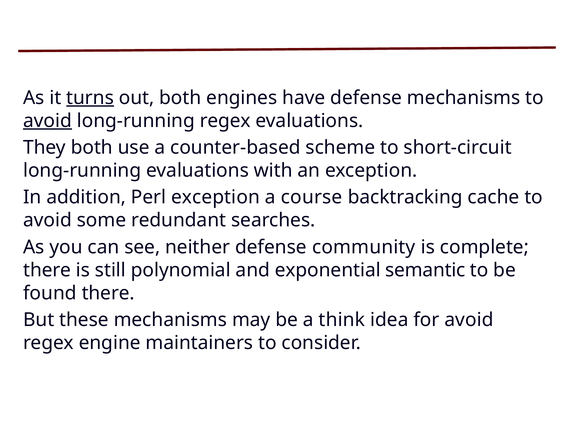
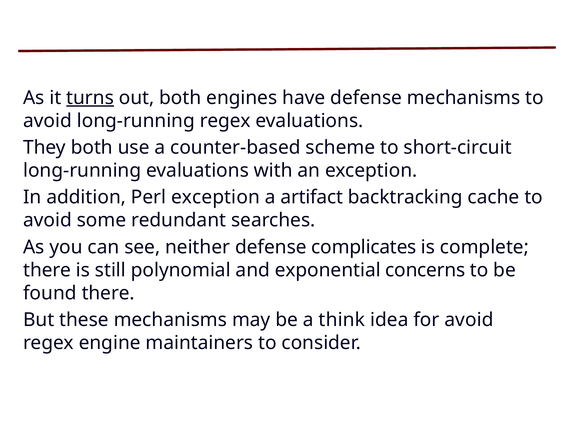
avoid at (48, 121) underline: present -> none
course: course -> artifact
community: community -> complicates
semantic: semantic -> concerns
